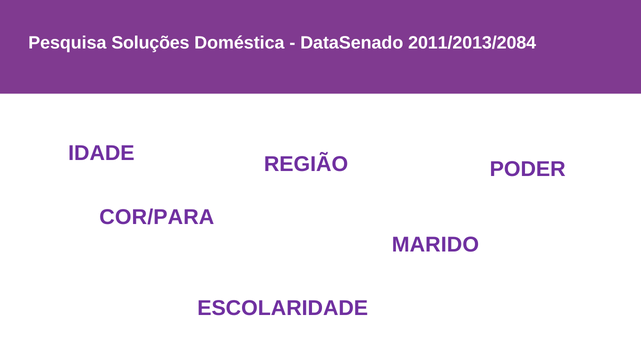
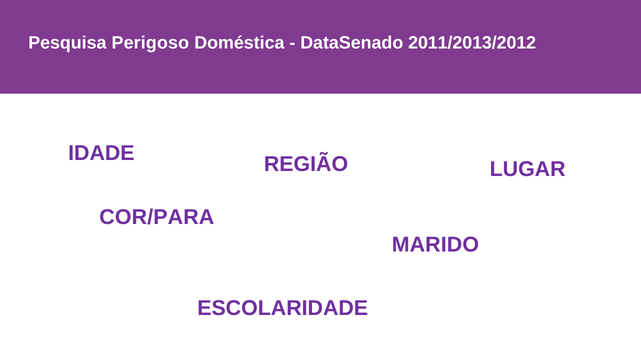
Soluções: Soluções -> Perigoso
2011/2013/2084: 2011/2013/2084 -> 2011/2013/2012
PODER: PODER -> LUGAR
